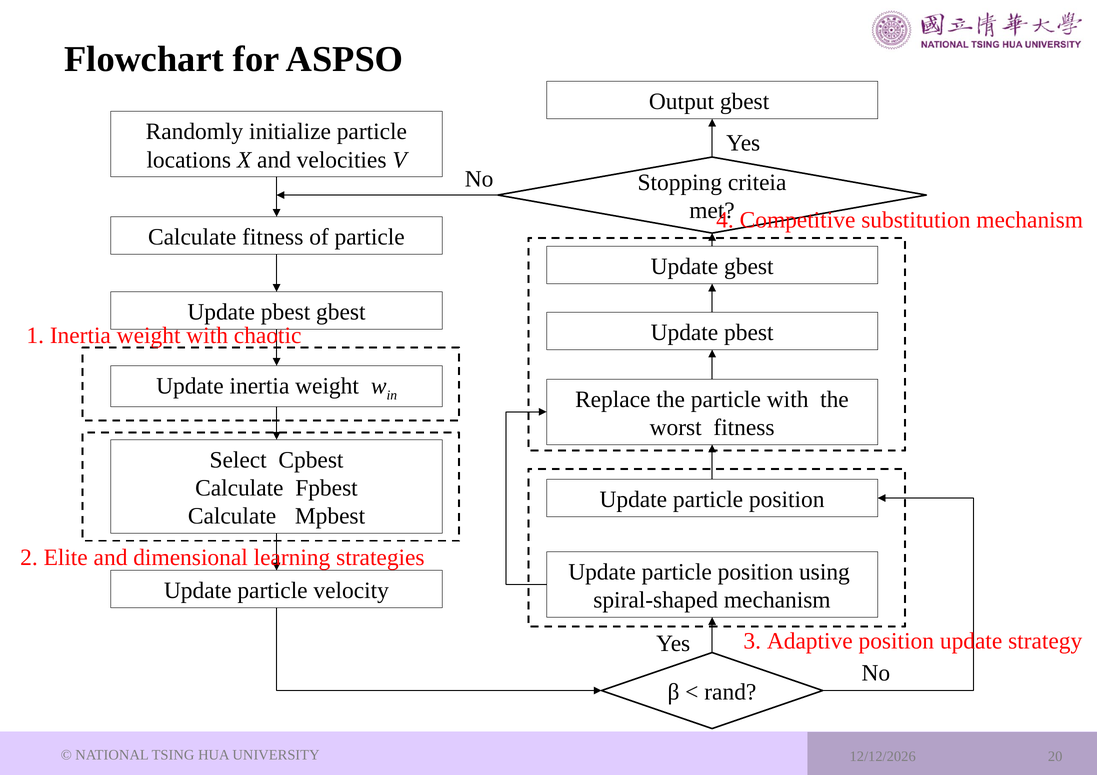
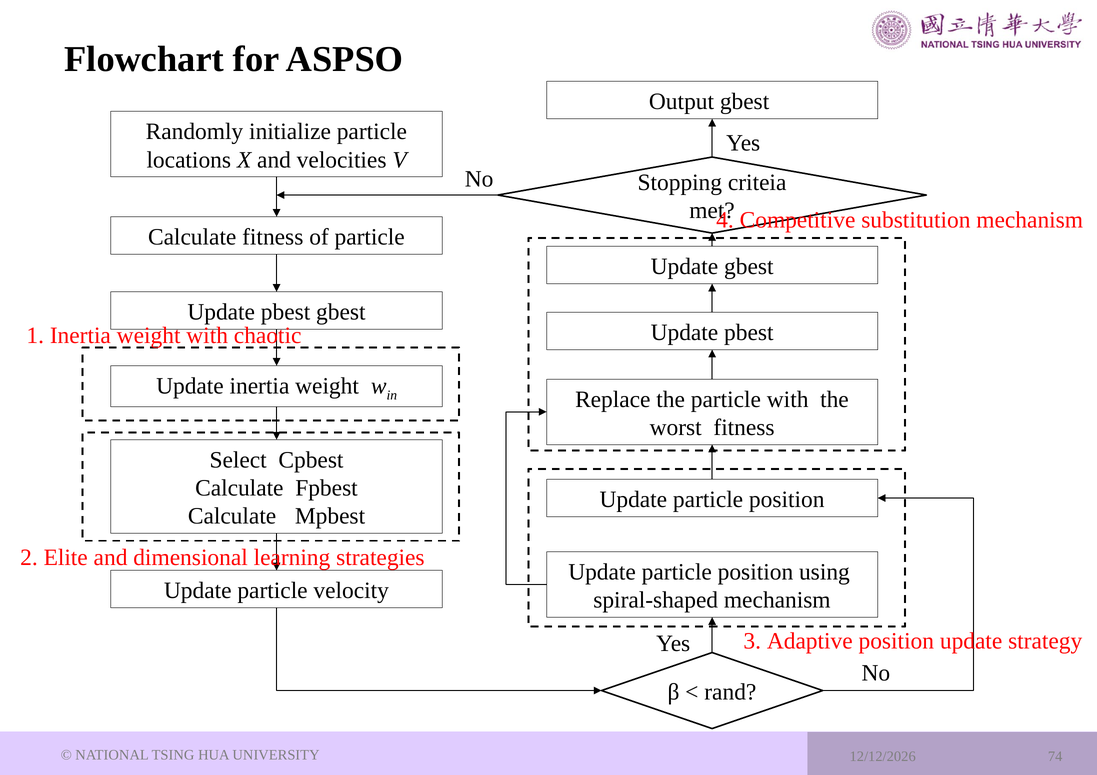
20: 20 -> 74
